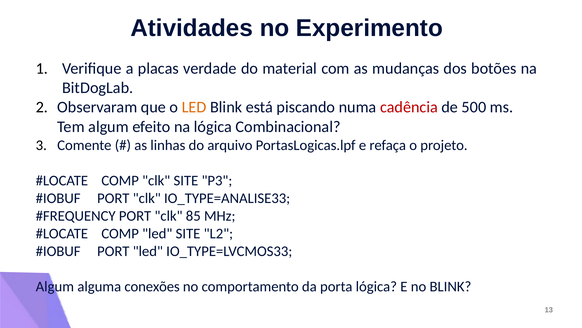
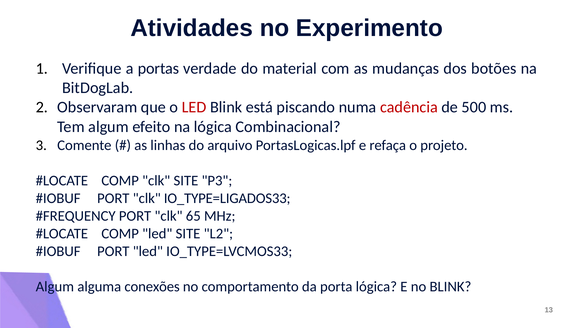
placas: placas -> portas
LED at (194, 107) colour: orange -> red
IO_TYPE=ANALISE33: IO_TYPE=ANALISE33 -> IO_TYPE=LIGADOS33
85: 85 -> 65
